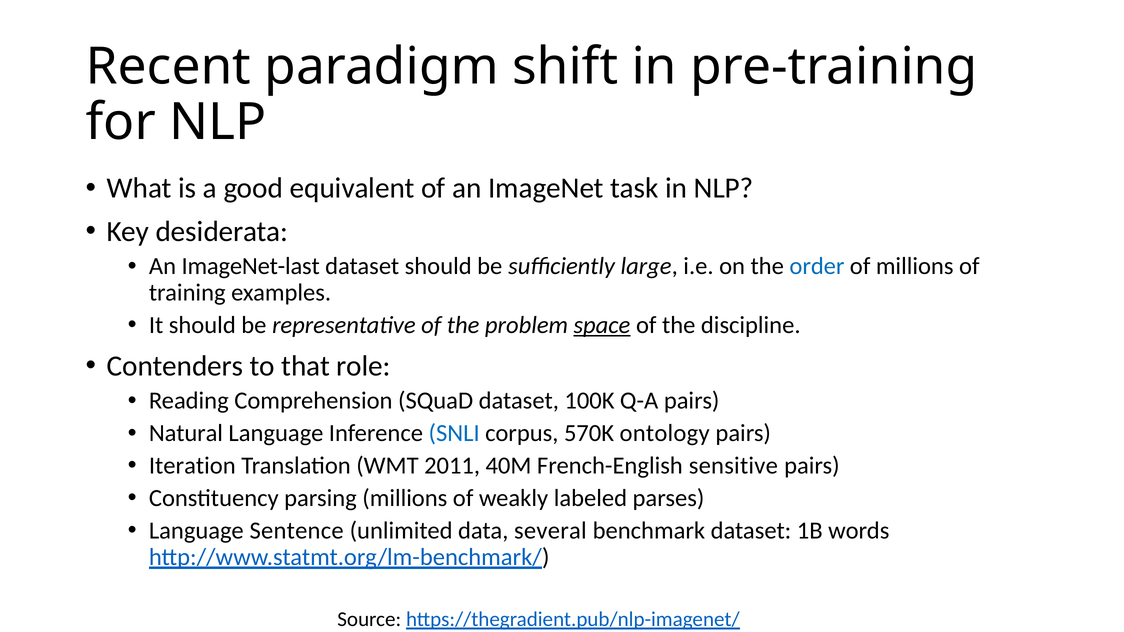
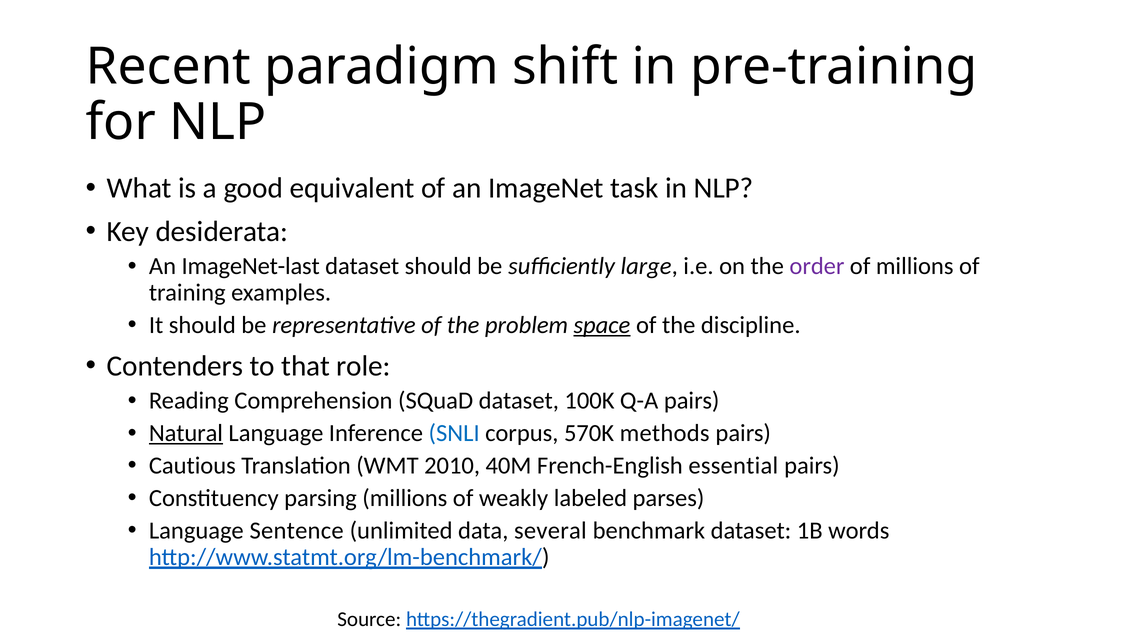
order colour: blue -> purple
Natural underline: none -> present
ontology: ontology -> methods
Iteration: Iteration -> Cautious
2011: 2011 -> 2010
sensitive: sensitive -> essential
